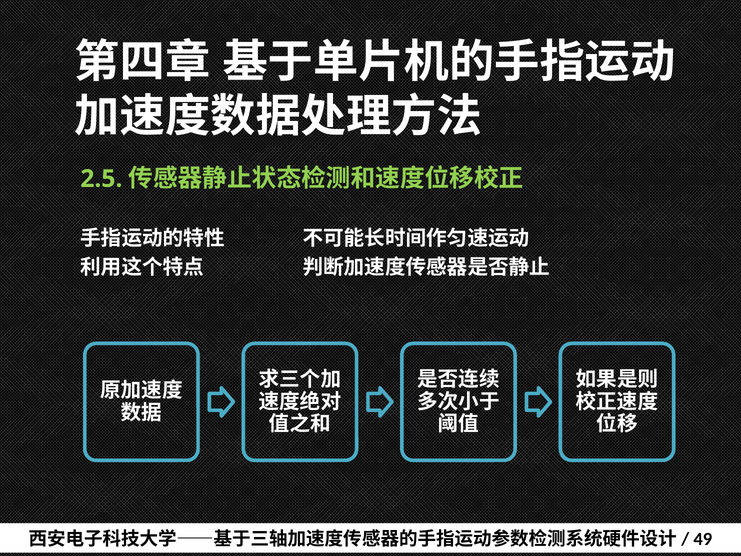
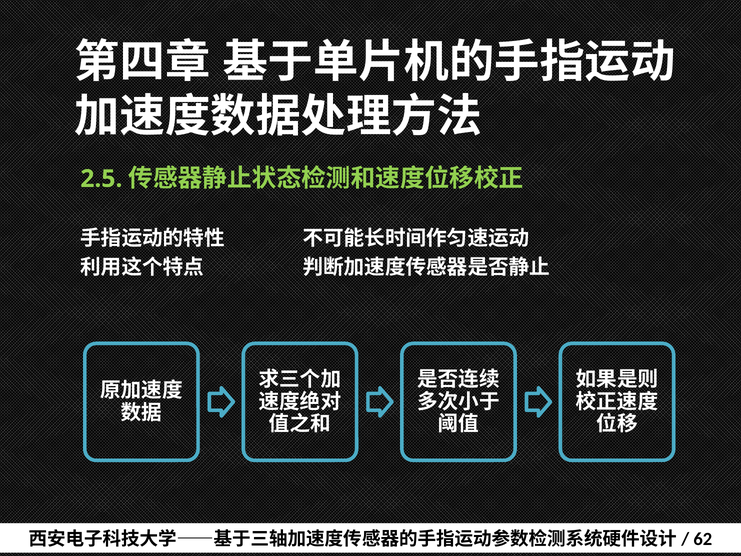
49: 49 -> 62
